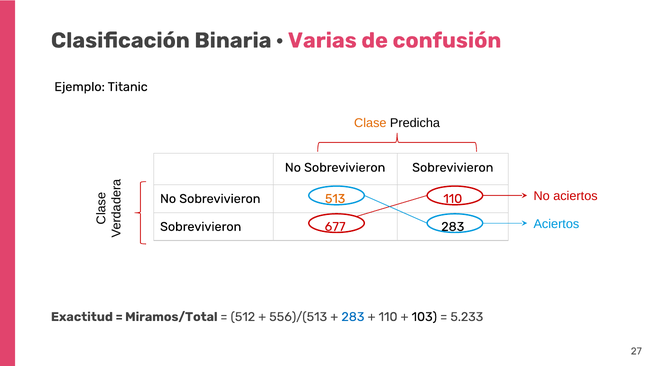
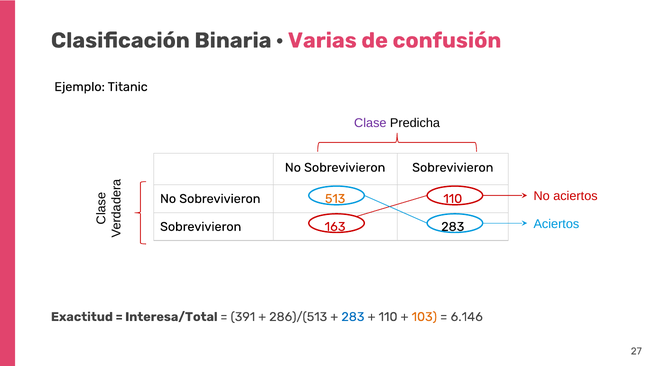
Clase colour: orange -> purple
677: 677 -> 163
Miramos/Total: Miramos/Total -> Interesa/Total
512: 512 -> 391
556)/(513: 556)/(513 -> 286)/(513
103 colour: black -> orange
5.233: 5.233 -> 6.146
